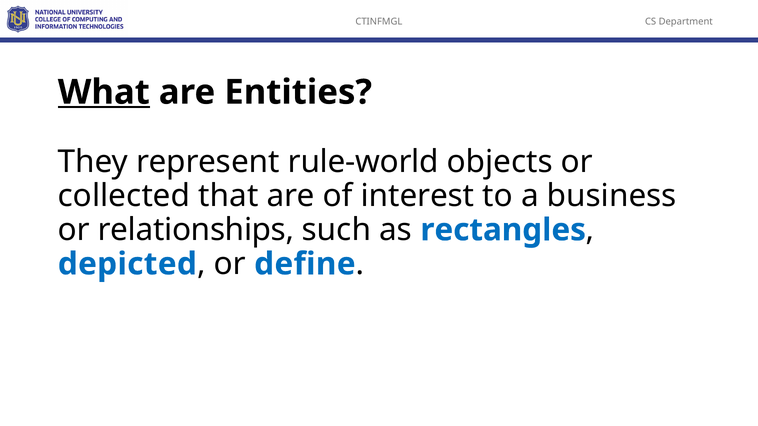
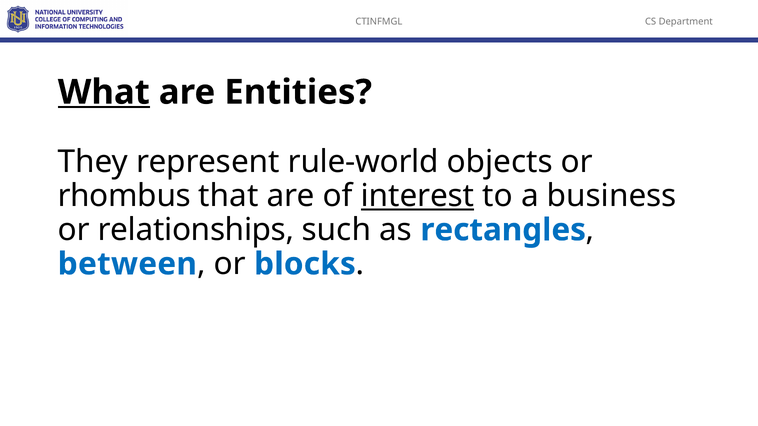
collected: collected -> rhombus
interest underline: none -> present
depicted: depicted -> between
define: define -> blocks
